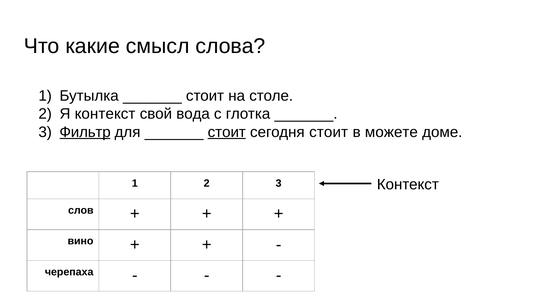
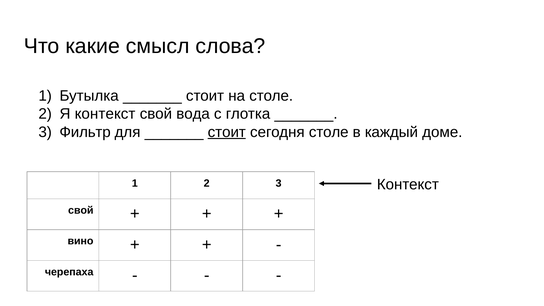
Фильтр underline: present -> none
сегодня стоит: стоит -> столе
можете: можете -> каждый
слов at (81, 210): слов -> свой
